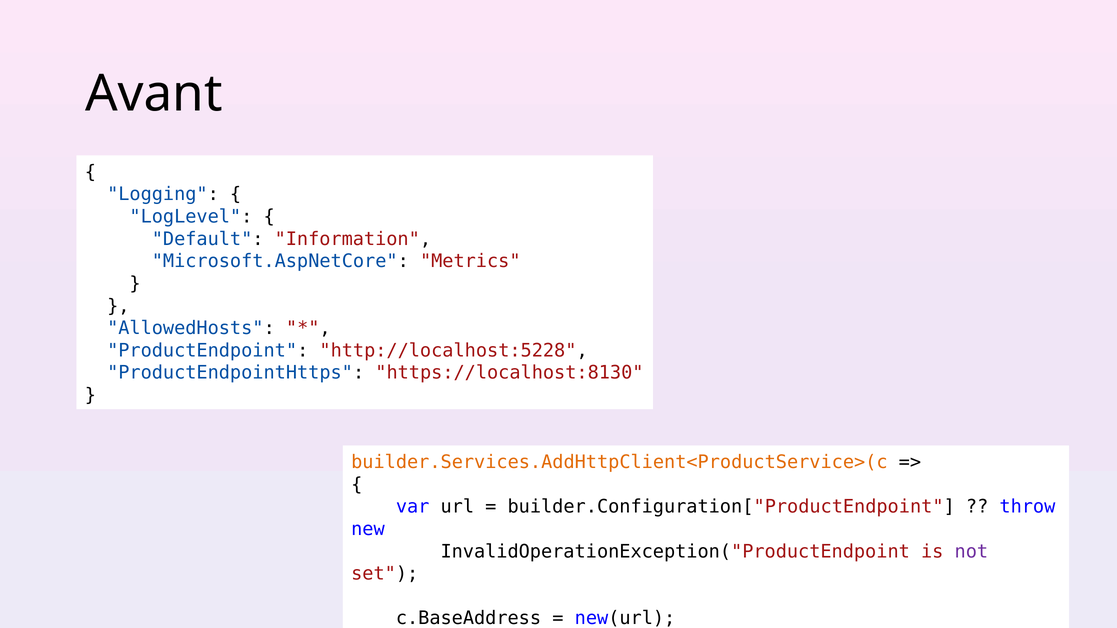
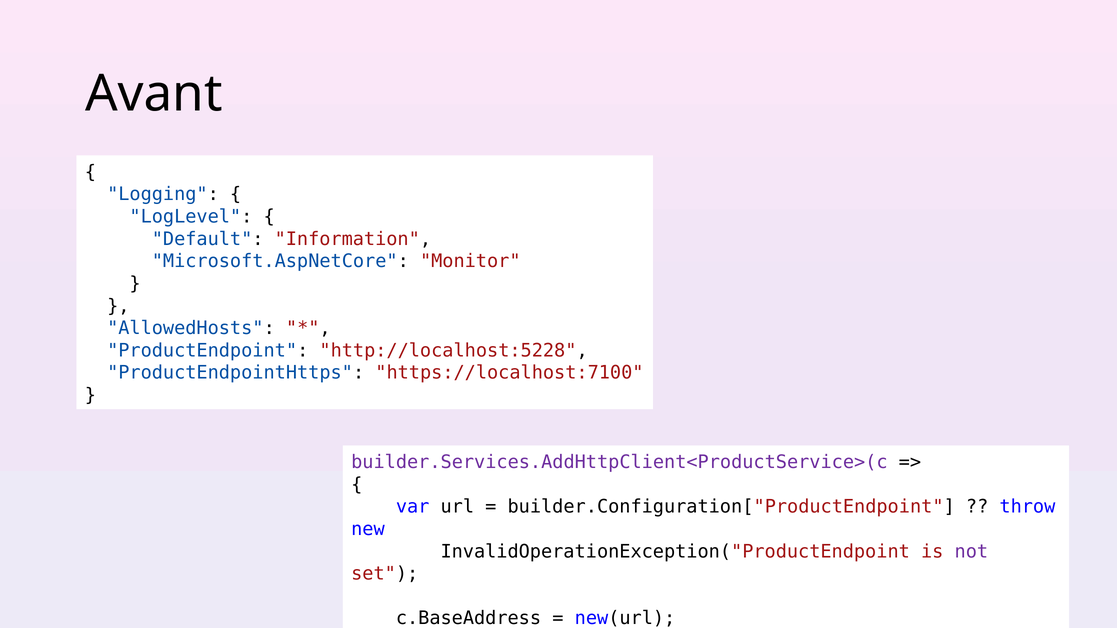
Metrics: Metrics -> Monitor
https://localhost:8130: https://localhost:8130 -> https://localhost:7100
builder.Services.AddHttpClient<ProductService>(c colour: orange -> purple
